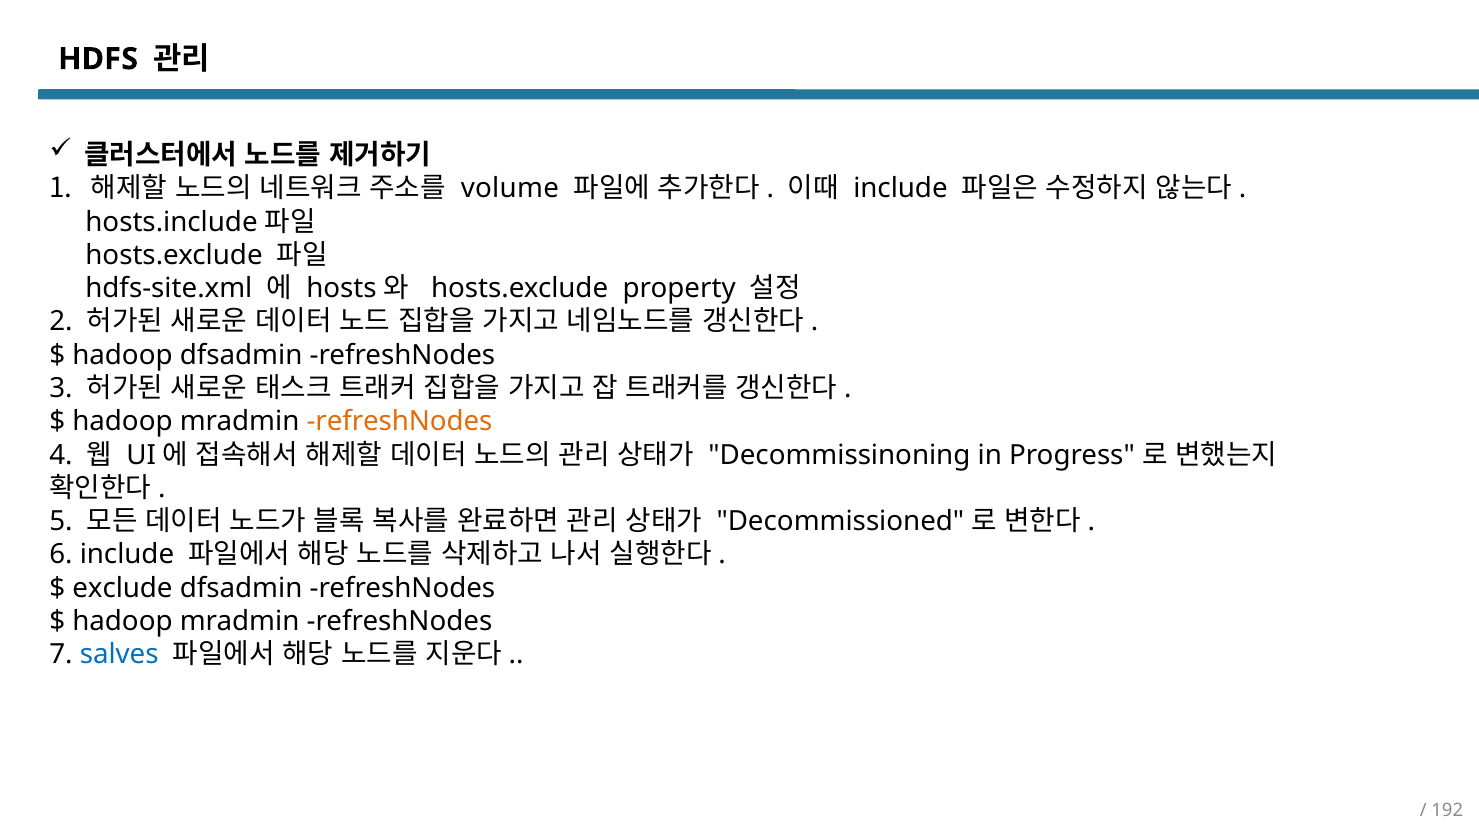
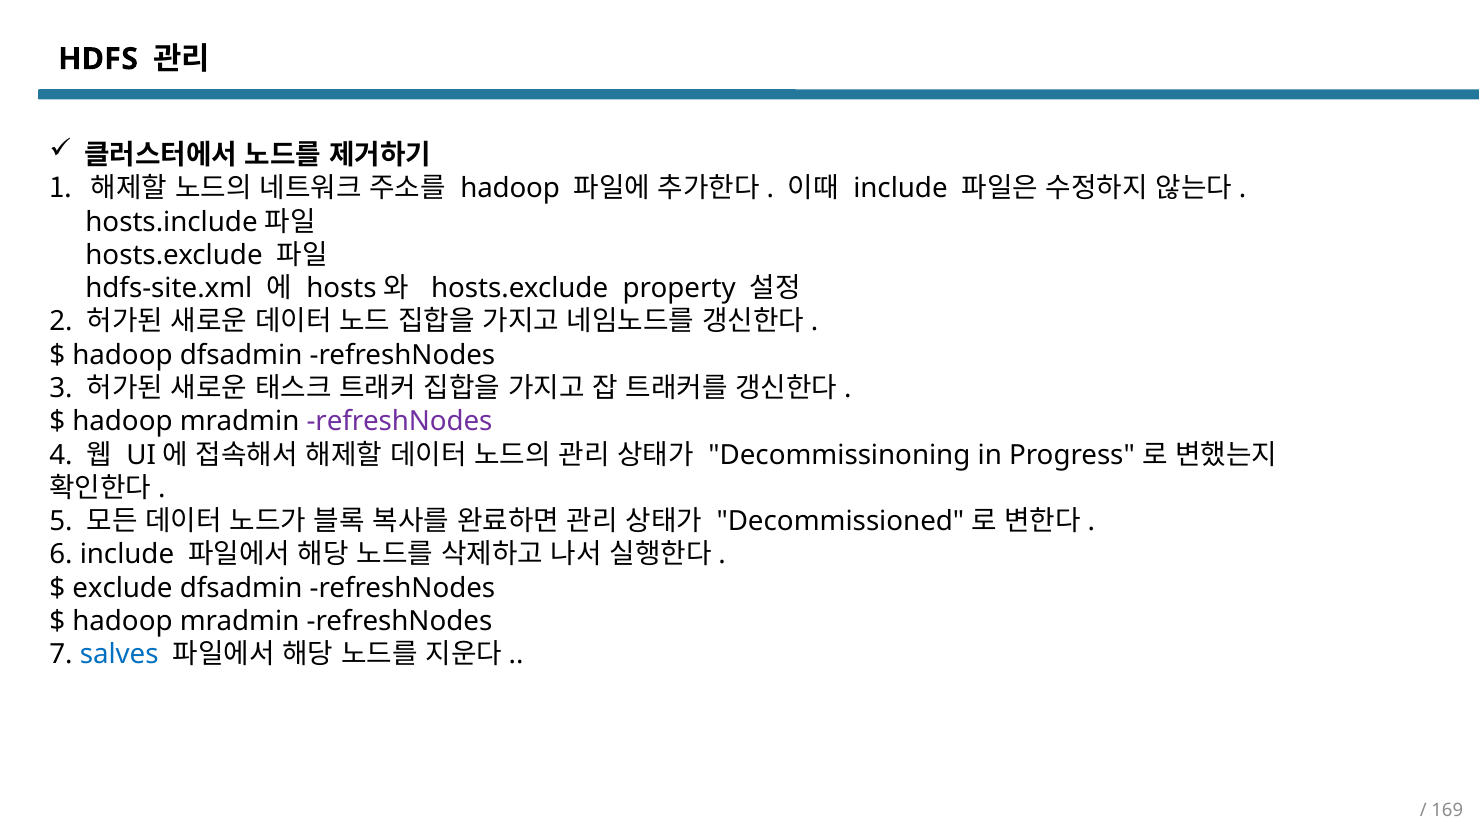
volume at (510, 189): volume -> hadoop
refreshNodes at (399, 422) colour: orange -> purple
192: 192 -> 169
